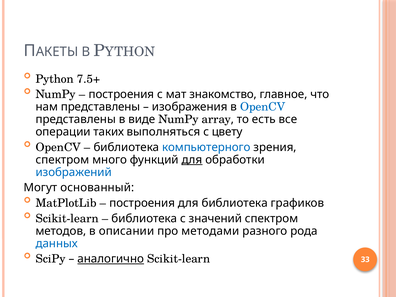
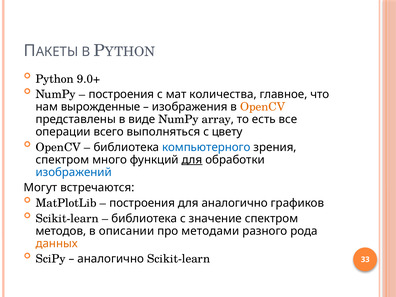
7.5+: 7.5+ -> 9.0+
знакомство: знакомство -> количества
нам представлены: представлены -> вырожденные
OpenCV at (263, 107) colour: blue -> orange
таких: таких -> всего
основанный: основанный -> встречаются
для библиотека: библиотека -> аналогично
значений: значений -> значение
данных colour: blue -> orange
аналогично at (111, 259) underline: present -> none
